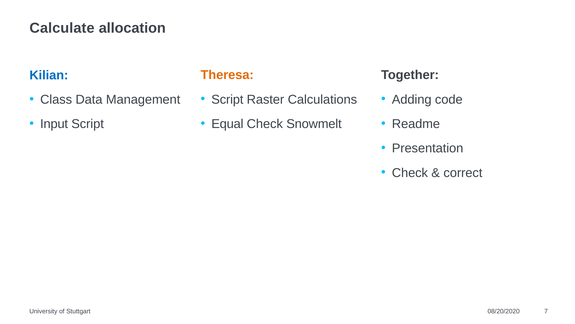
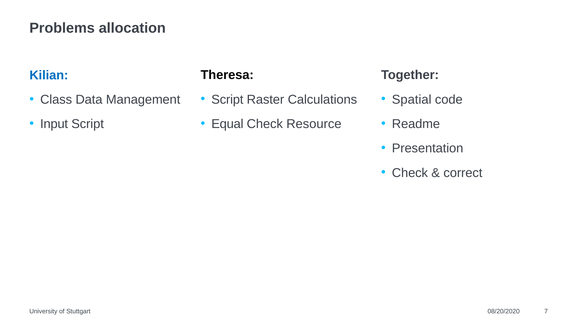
Calculate: Calculate -> Problems
Theresa colour: orange -> black
Adding: Adding -> Spatial
Snowmelt: Snowmelt -> Resource
